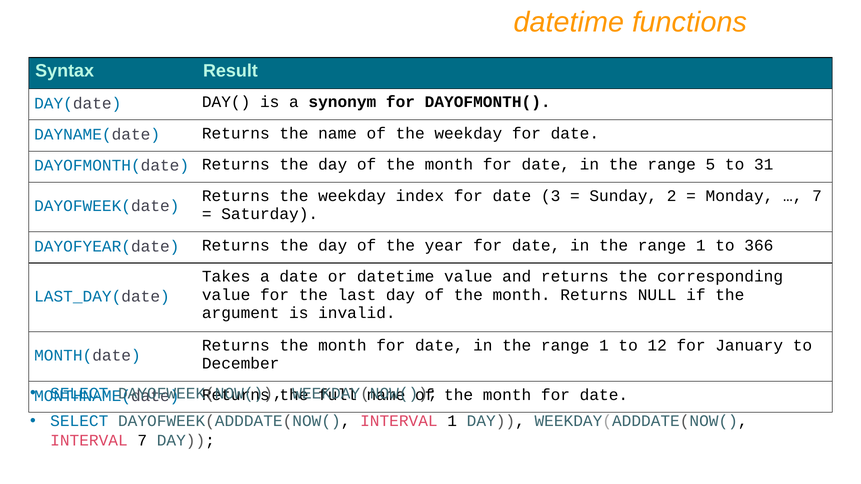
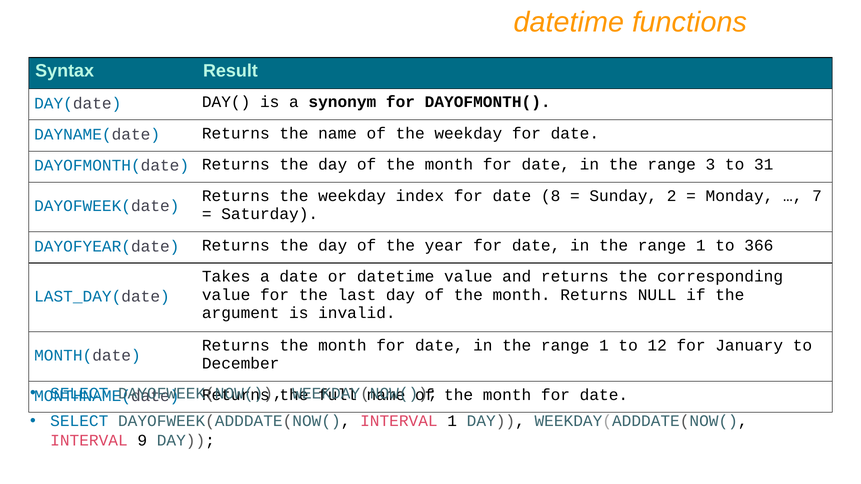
5: 5 -> 3
3: 3 -> 8
INTERVAL 7: 7 -> 9
